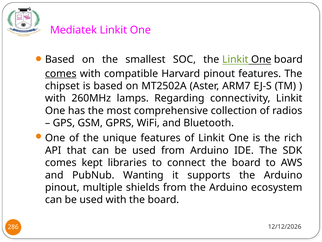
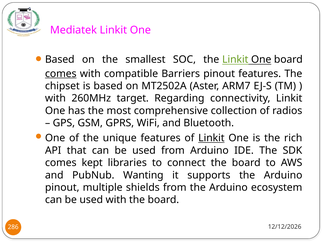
Harvard: Harvard -> Barriers
lamps: lamps -> target
Linkit at (211, 138) underline: none -> present
